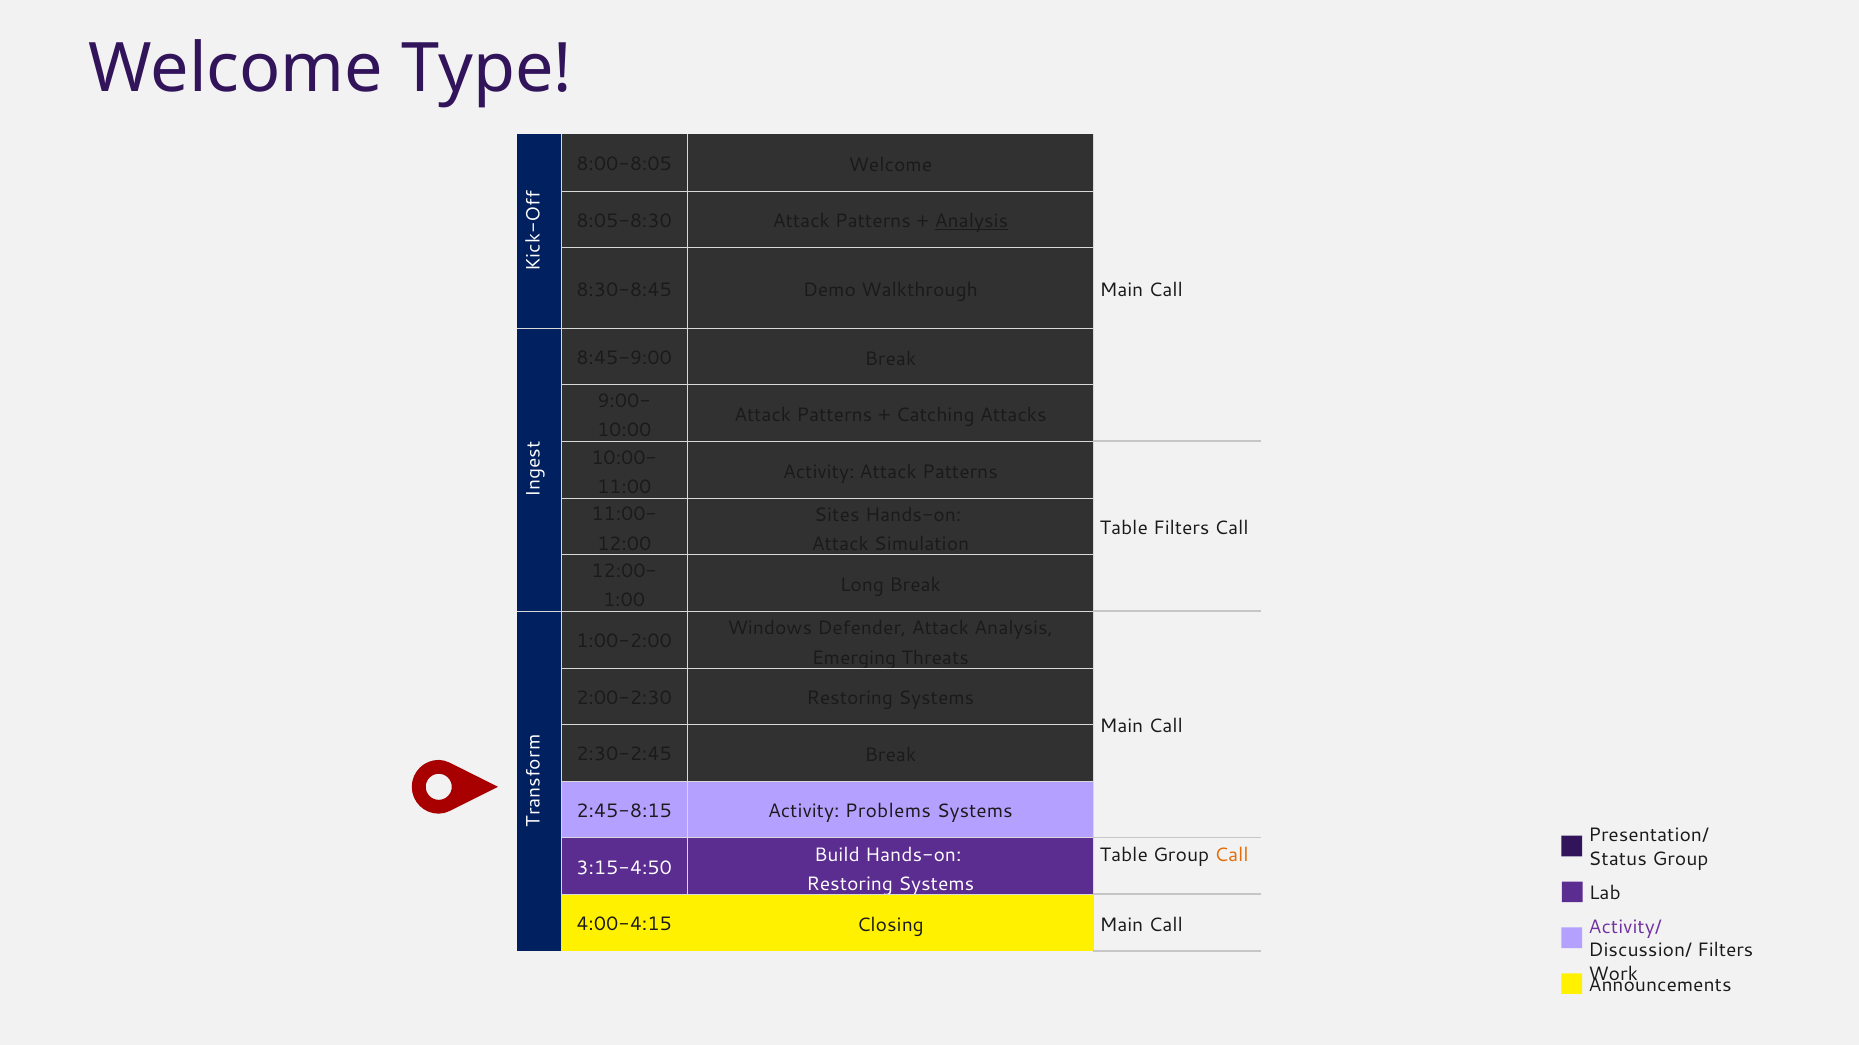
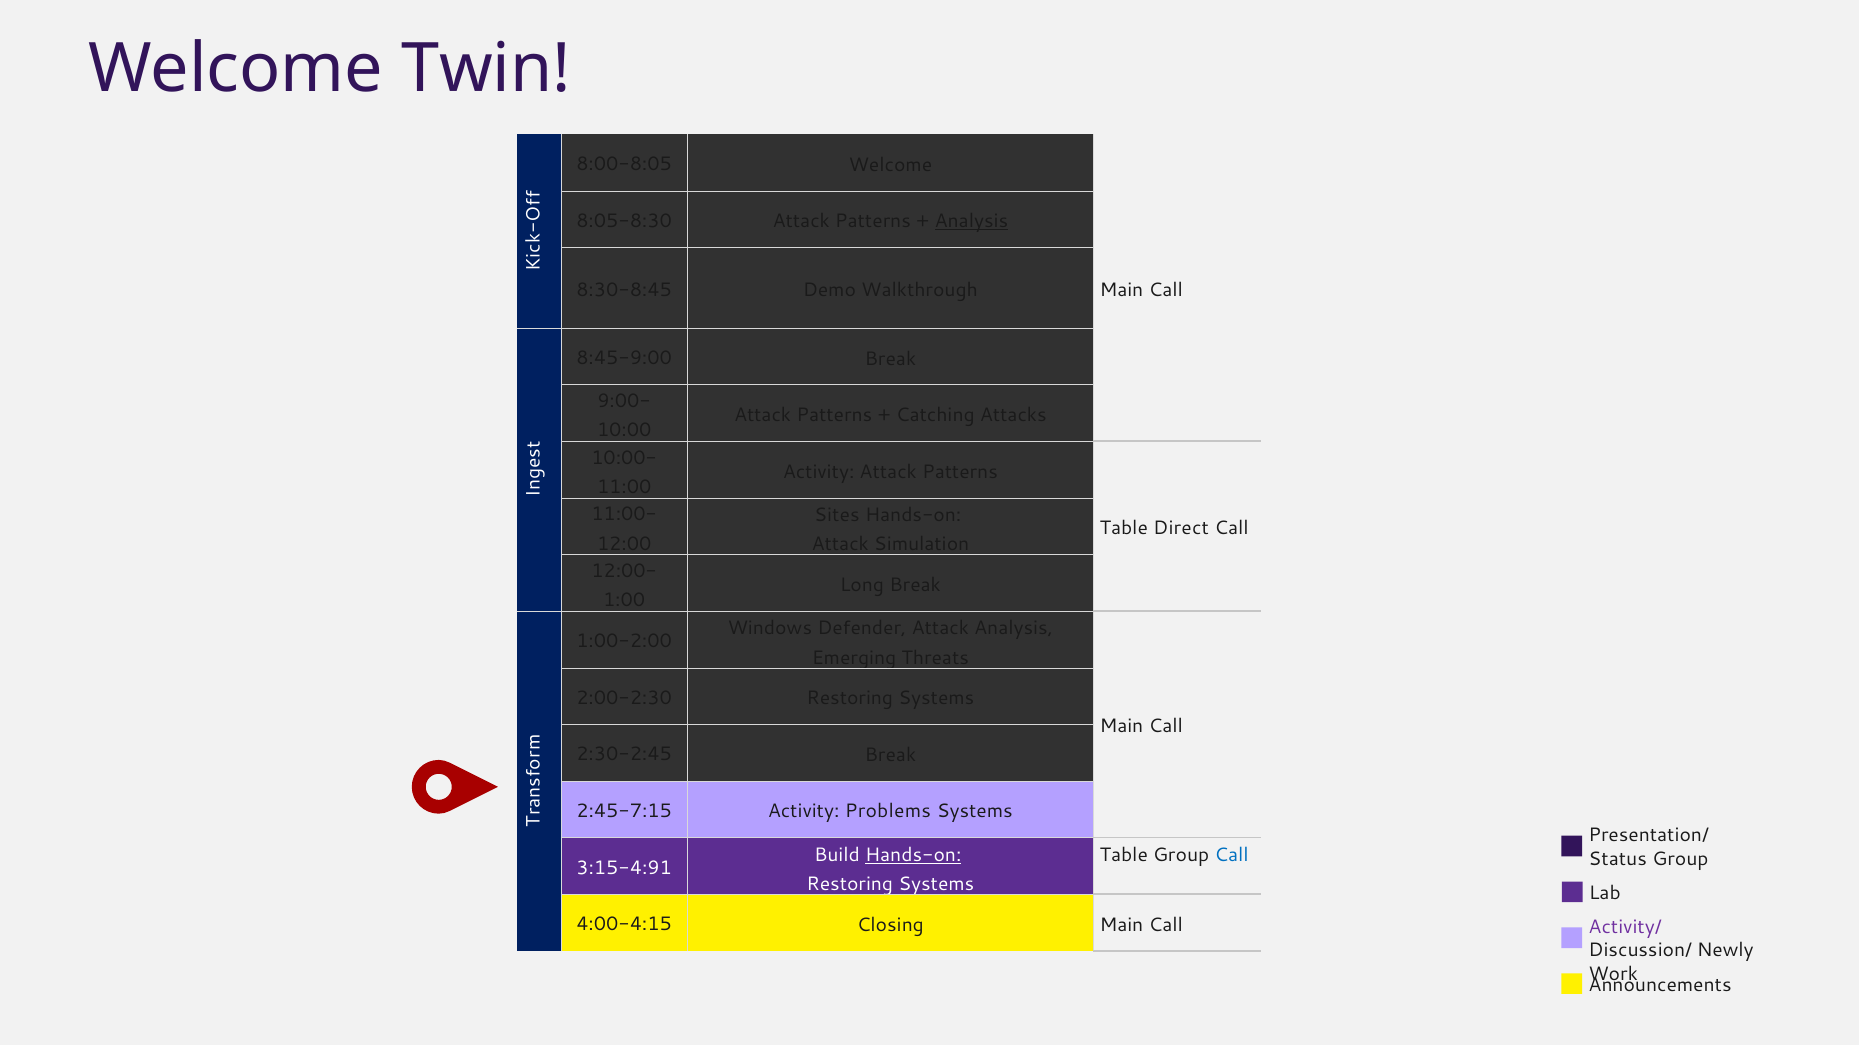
Type: Type -> Twin
Table Filters: Filters -> Direct
2:45-8:15: 2:45-8:15 -> 2:45-7:15
Hands-on at (913, 855) underline: none -> present
Call at (1232, 855) colour: orange -> blue
3:15-4:50: 3:15-4:50 -> 3:15-4:91
Discussion/ Filters: Filters -> Newly
